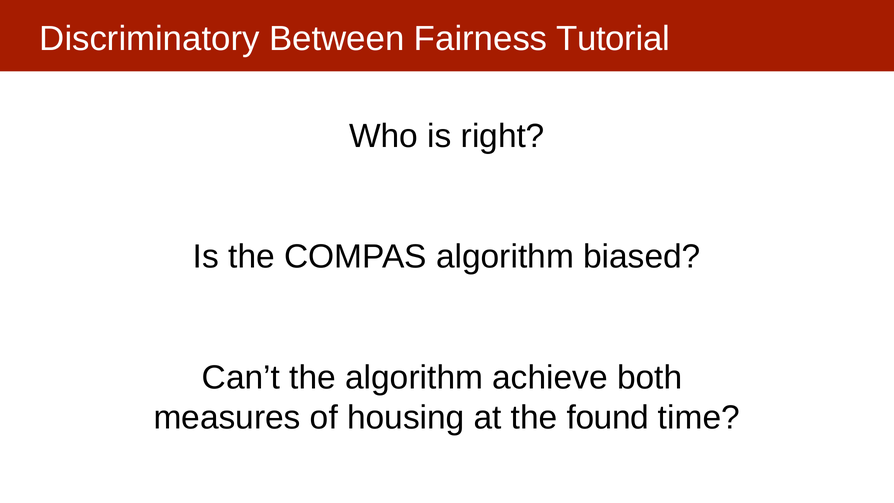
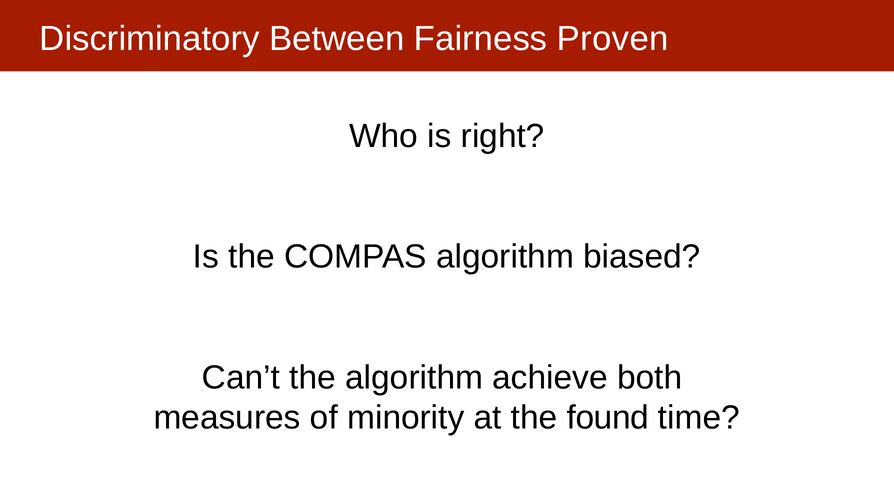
Tutorial: Tutorial -> Proven
housing: housing -> minority
